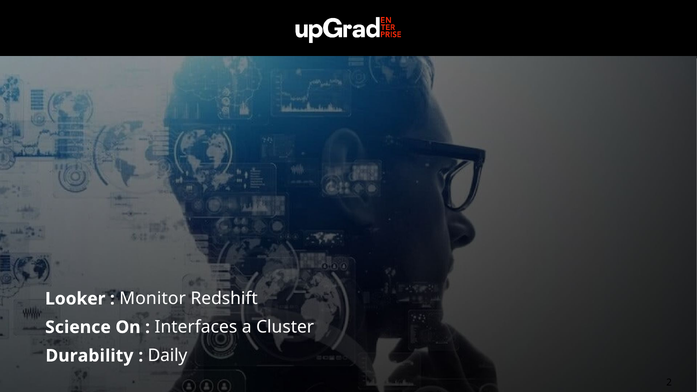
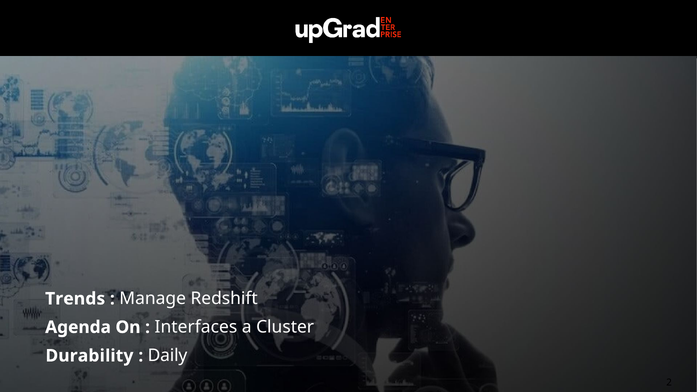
Looker: Looker -> Trends
Monitor: Monitor -> Manage
Science: Science -> Agenda
